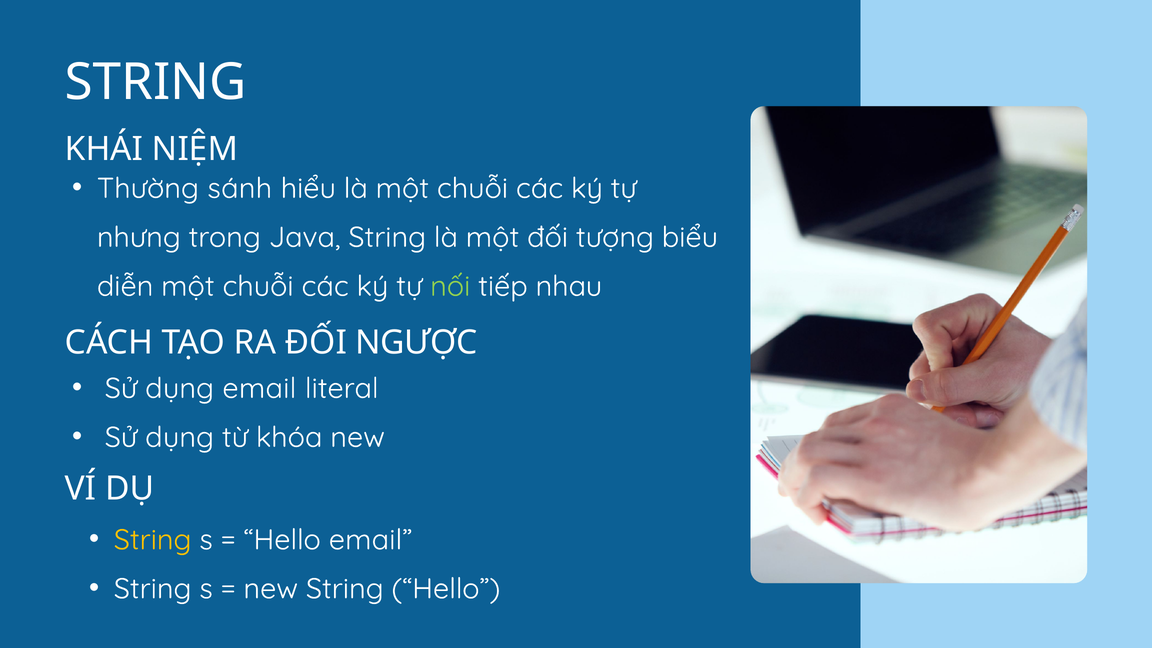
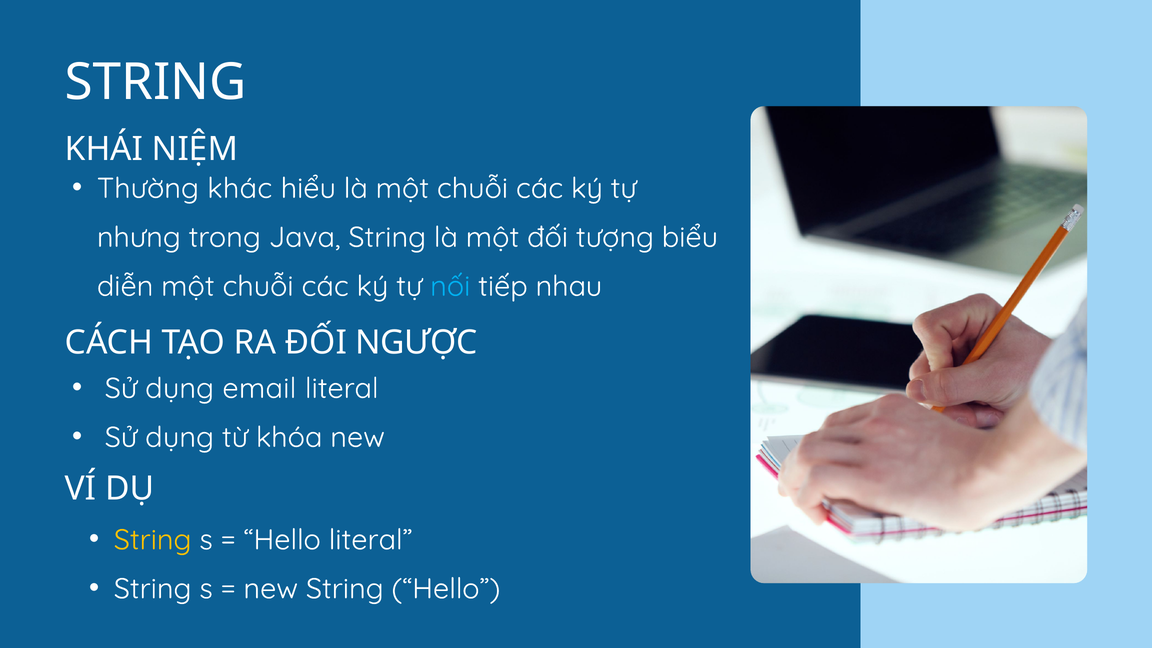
sánh: sánh -> khác
nối colour: light green -> light blue
Hello email: email -> literal
